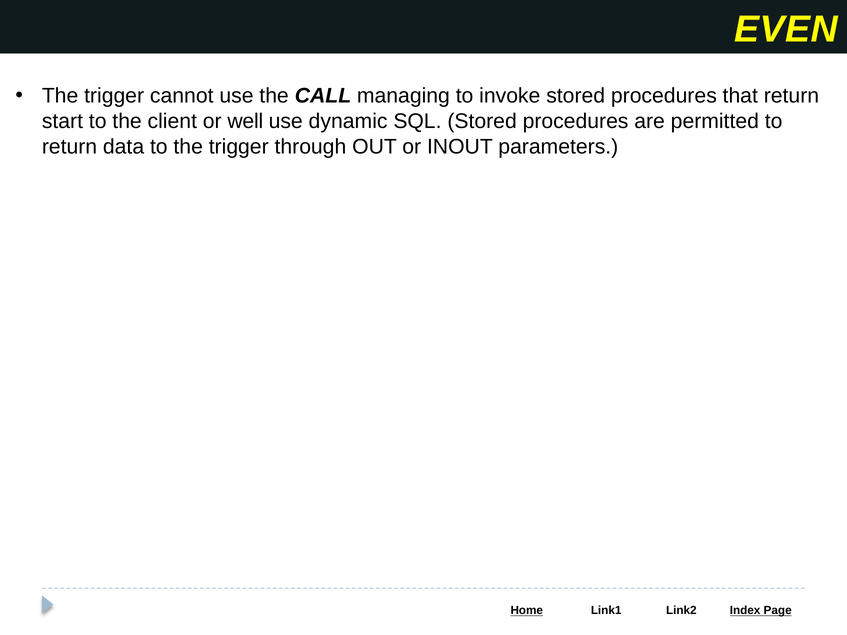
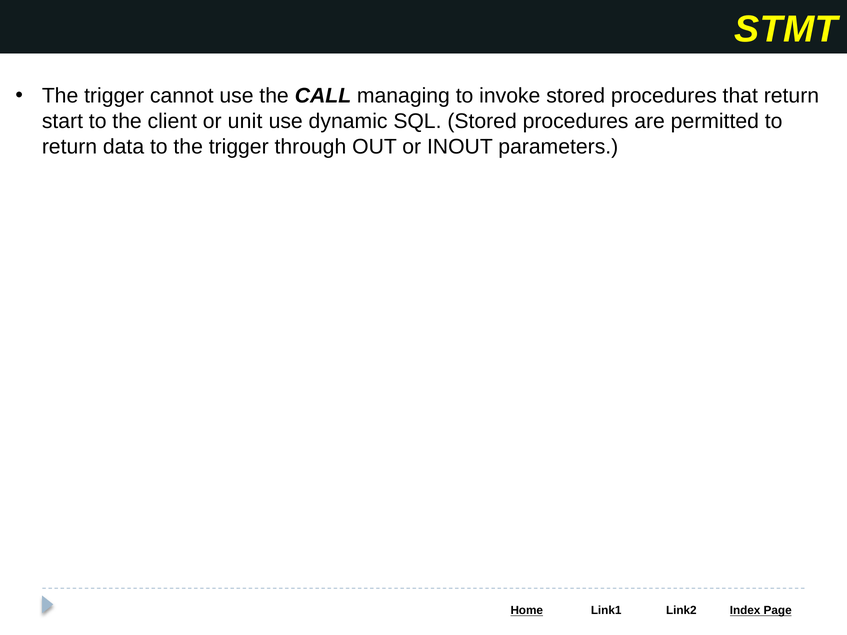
EVEN: EVEN -> STMT
well: well -> unit
